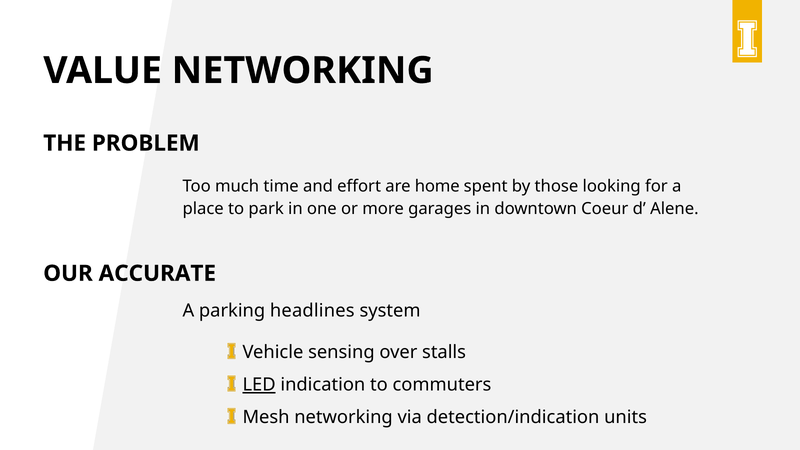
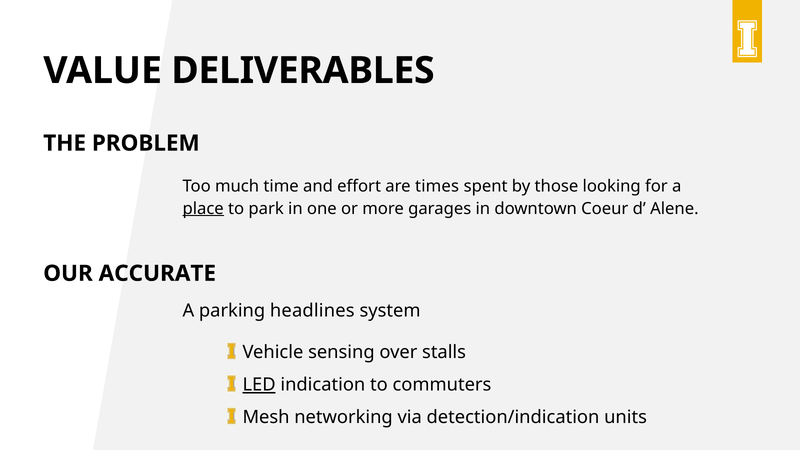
VALUE NETWORKING: NETWORKING -> DELIVERABLES
home: home -> times
place underline: none -> present
